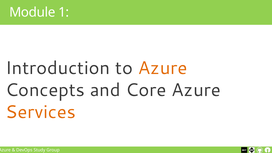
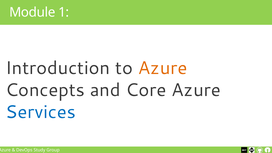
Services colour: orange -> blue
